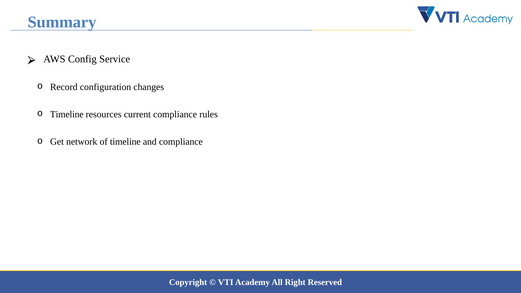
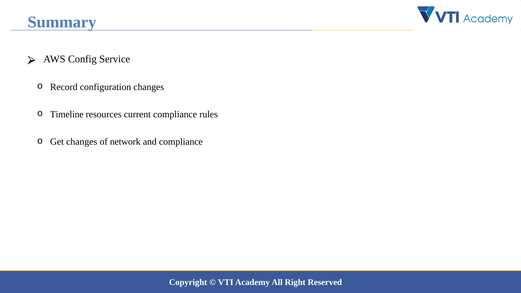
Get network: network -> changes
of timeline: timeline -> network
